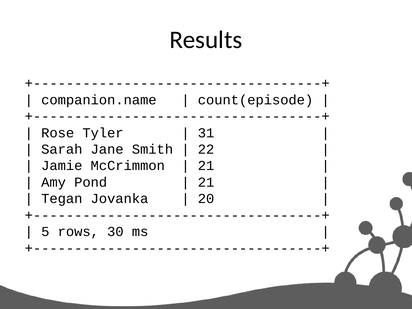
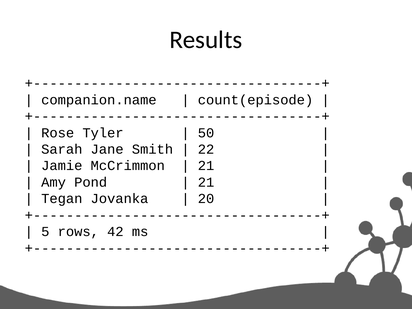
31: 31 -> 50
30: 30 -> 42
